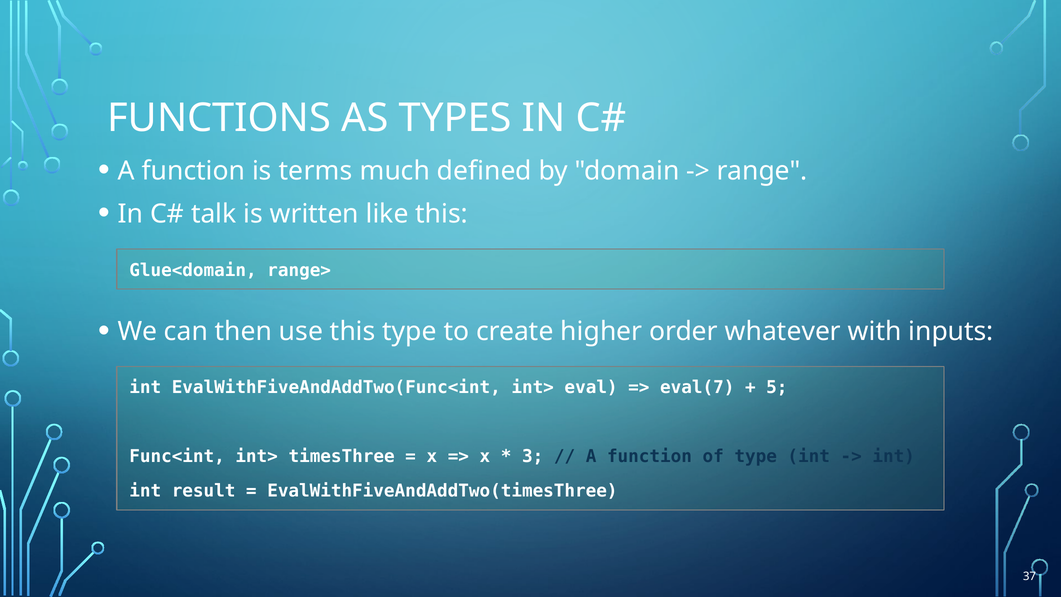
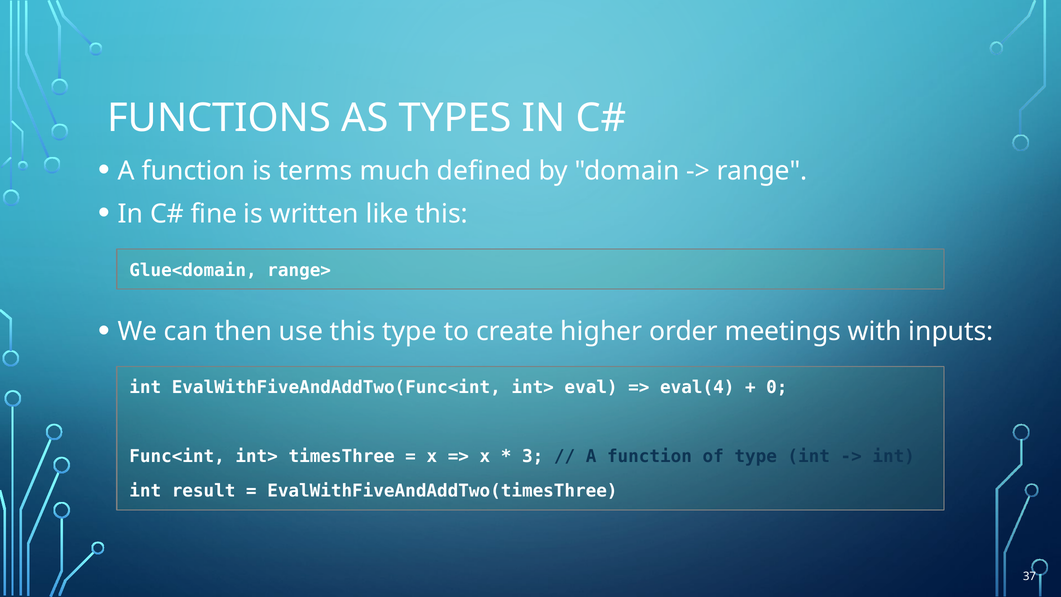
talk: talk -> fine
whatever: whatever -> meetings
eval(7: eval(7 -> eval(4
5: 5 -> 0
